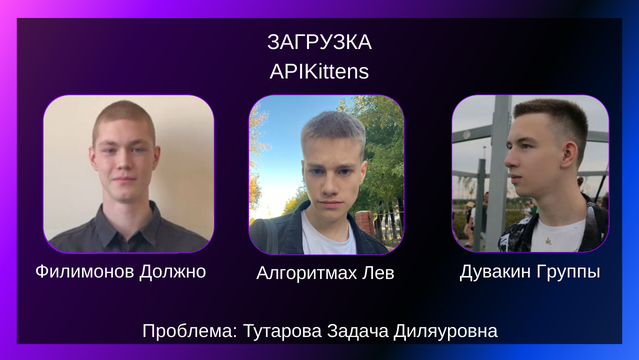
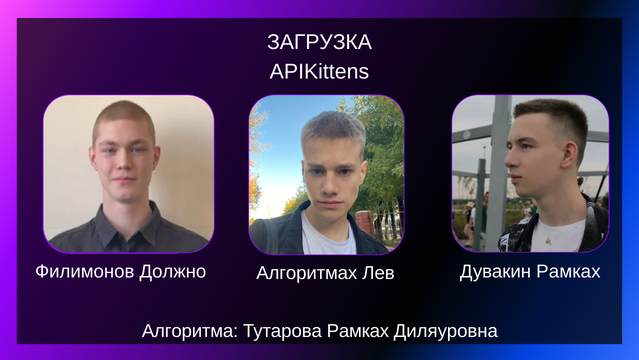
Дувакин Группы: Группы -> Рамках
Проблема: Проблема -> Алгоритма
Тутарова Задача: Задача -> Рамках
